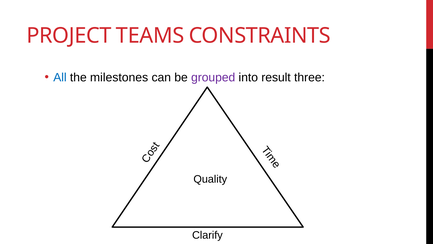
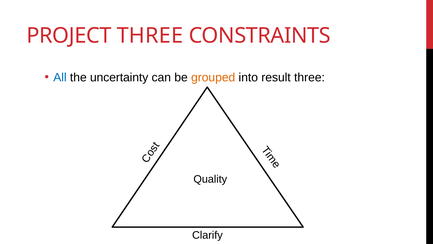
PROJECT TEAMS: TEAMS -> THREE
milestones: milestones -> uncertainty
grouped colour: purple -> orange
